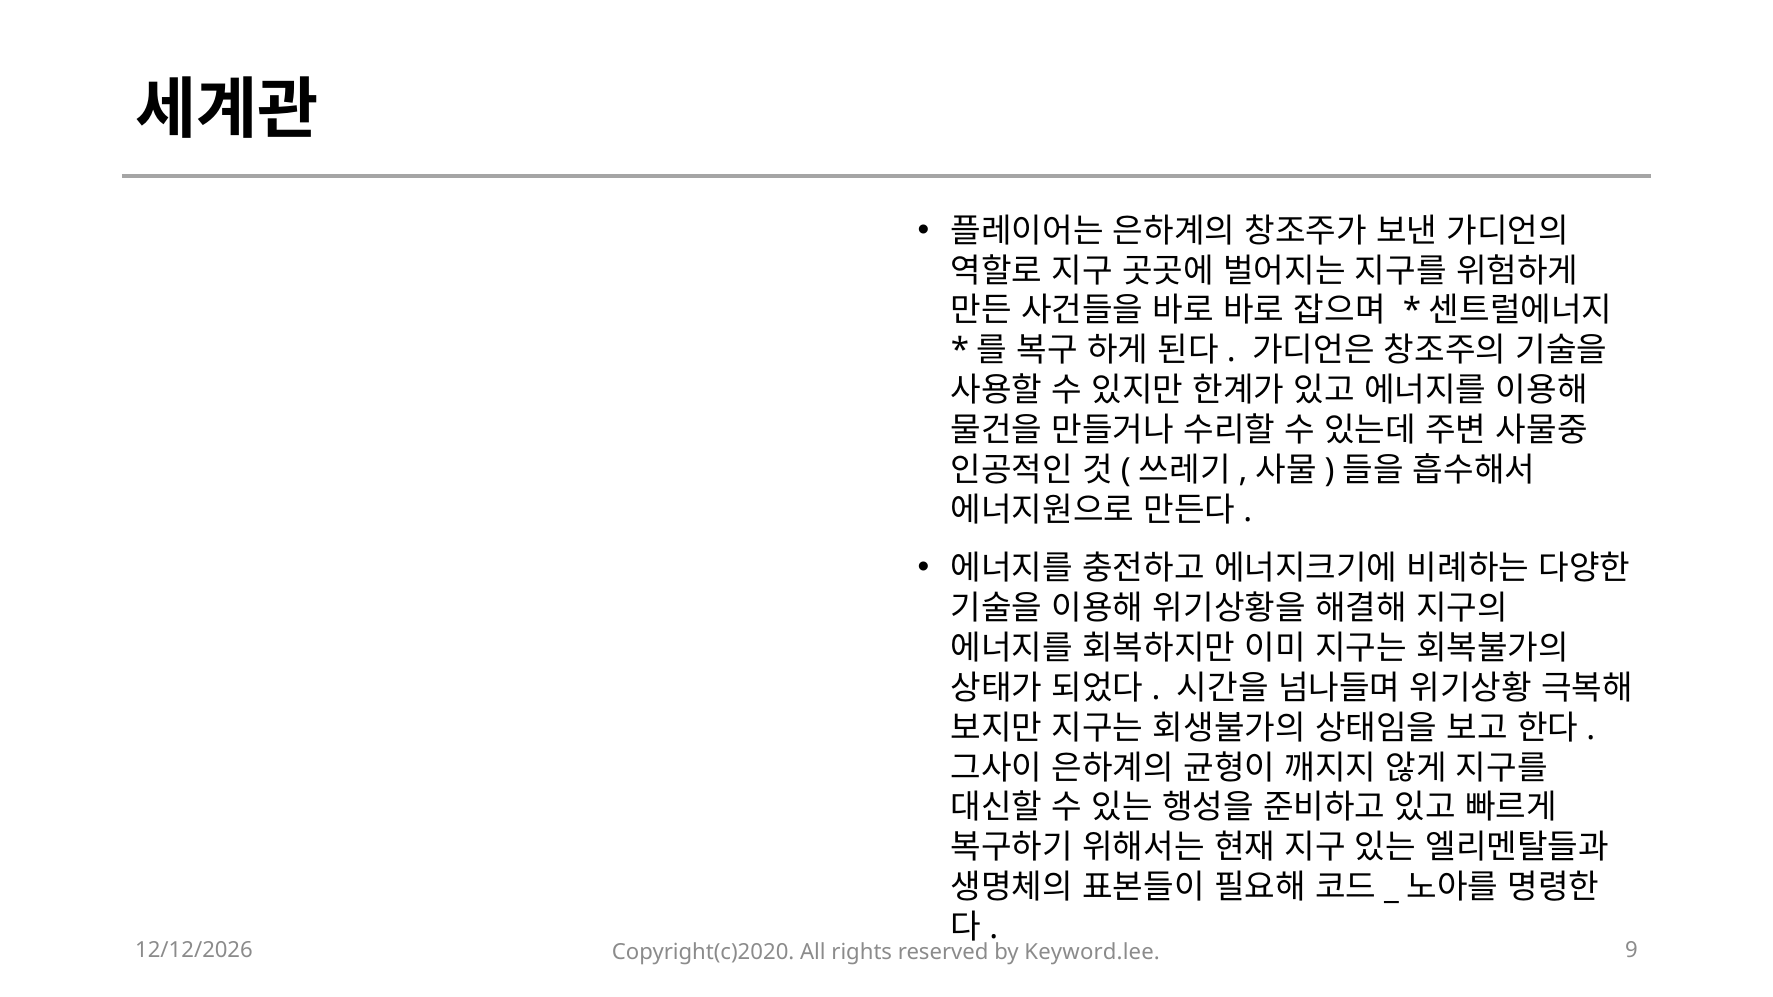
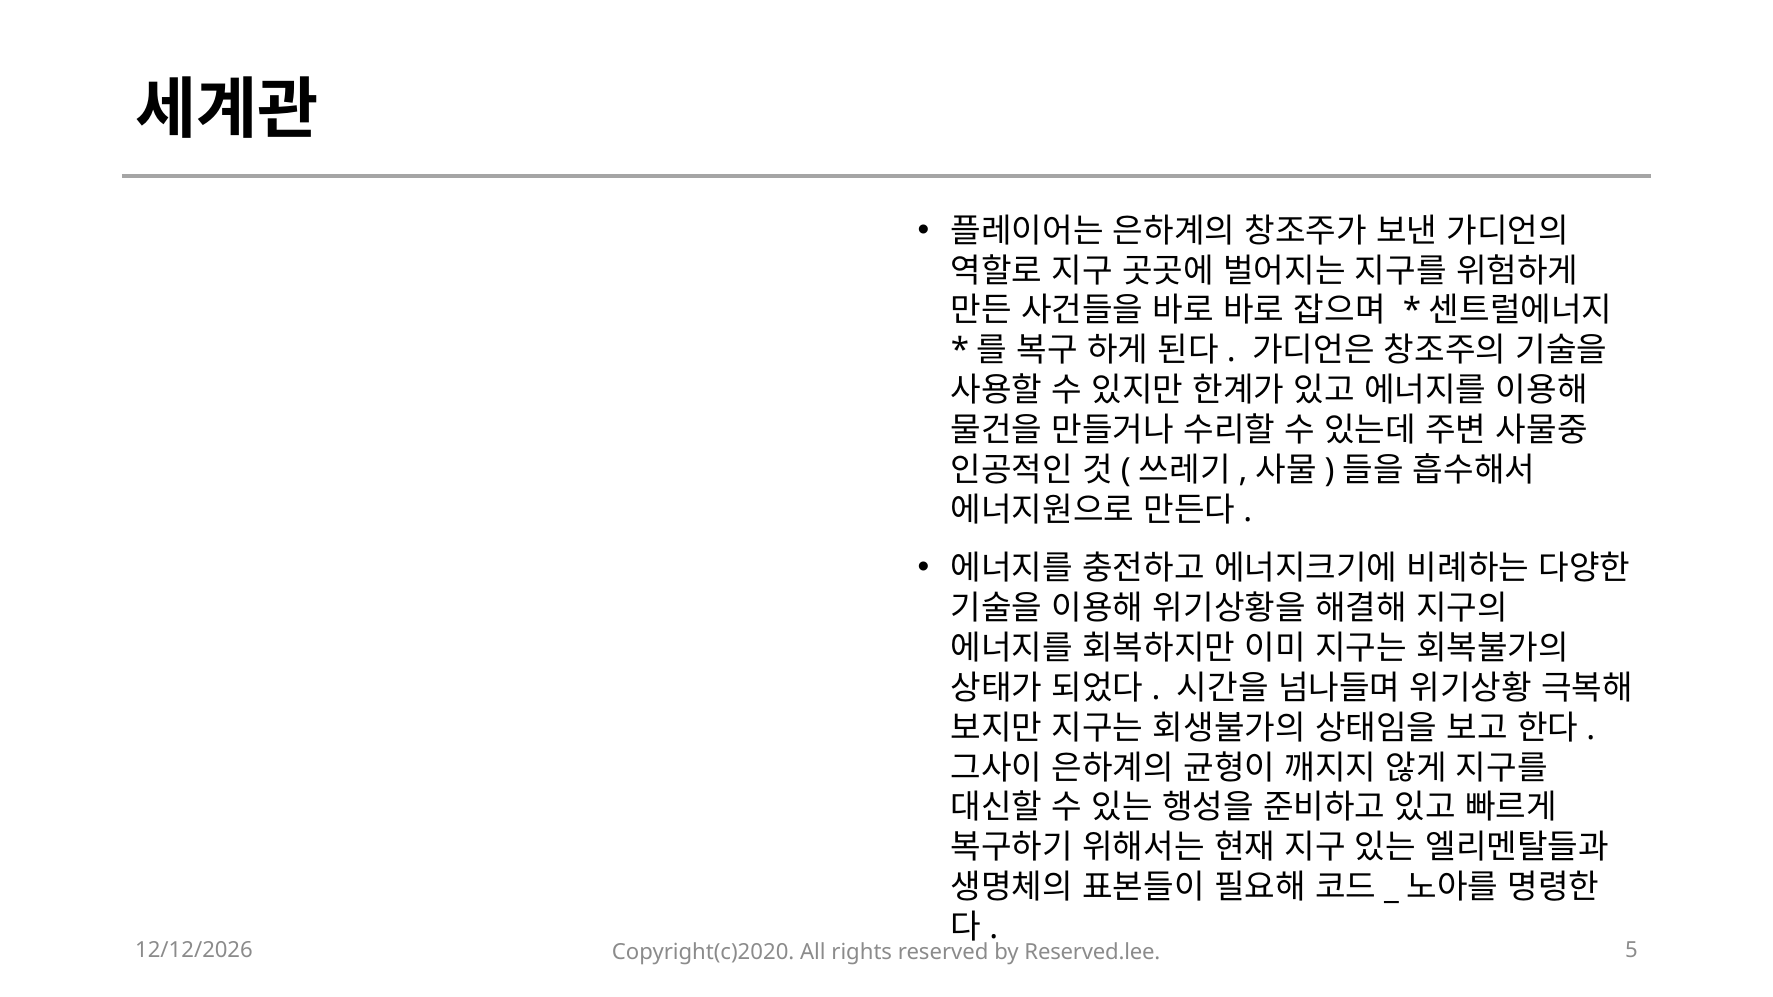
9: 9 -> 5
Keyword.lee: Keyword.lee -> Reserved.lee
